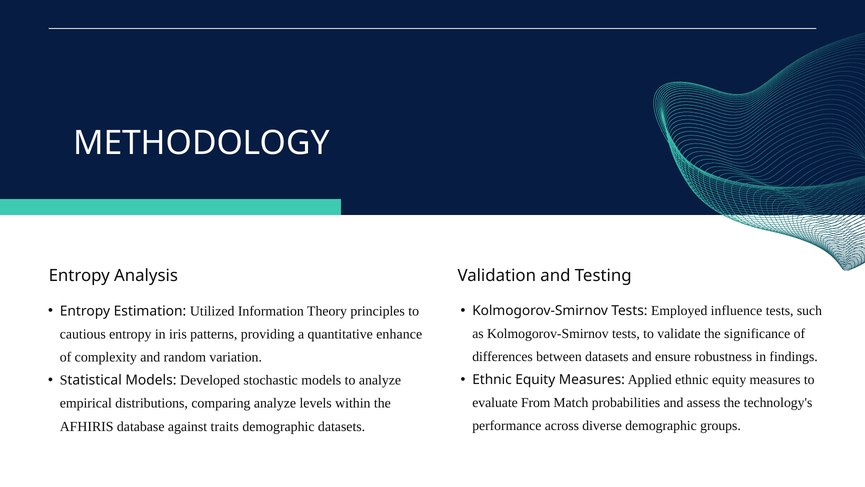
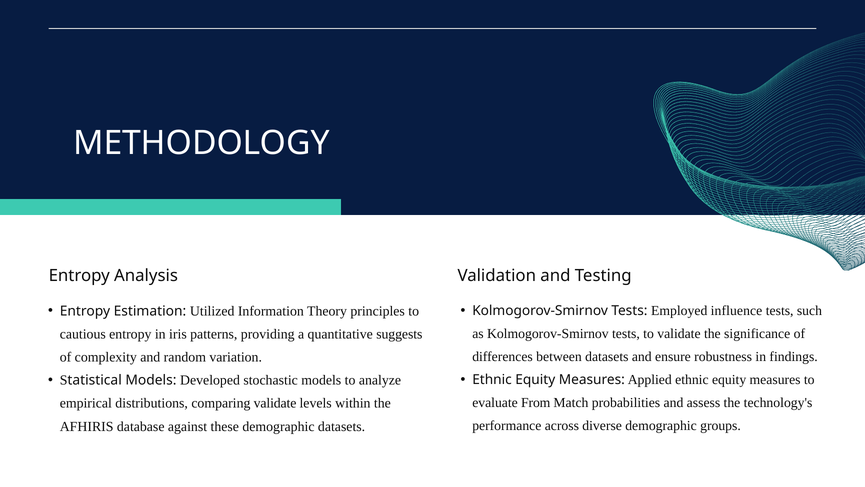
enhance: enhance -> suggests
comparing analyze: analyze -> validate
traits: traits -> these
